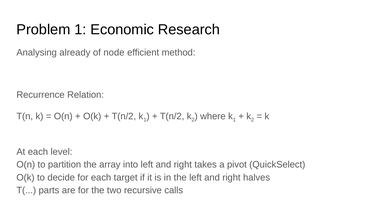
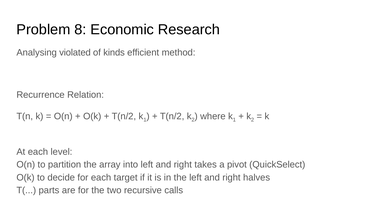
Problem 1: 1 -> 8
already: already -> violated
node: node -> kinds
